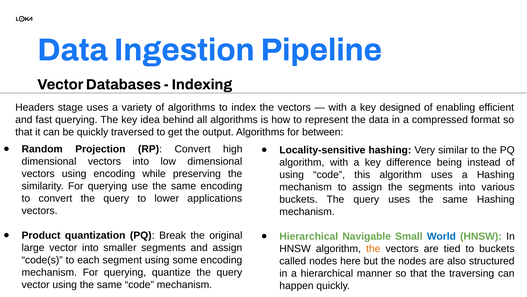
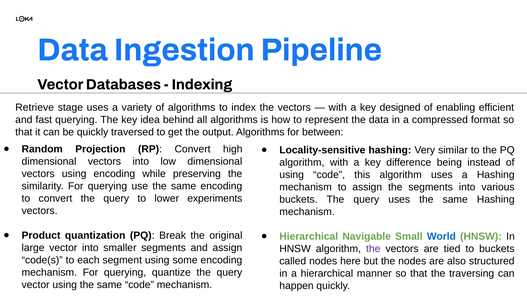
Headers: Headers -> Retrieve
applications: applications -> experiments
the at (373, 248) colour: orange -> purple
